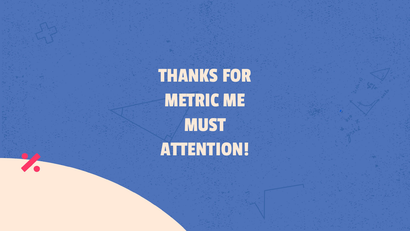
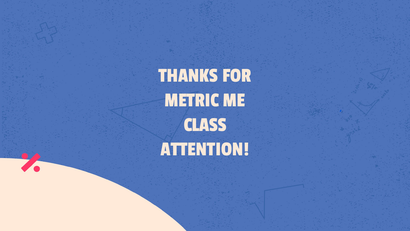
MUST: MUST -> CLASS
